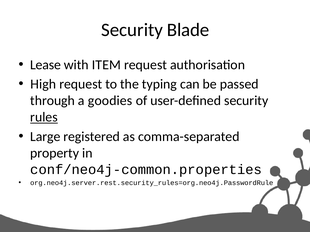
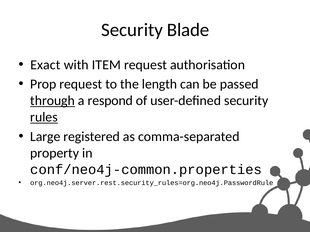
Lease: Lease -> Exact
High: High -> Prop
typing: typing -> length
through underline: none -> present
goodies: goodies -> respond
